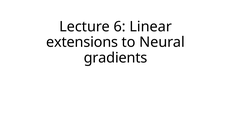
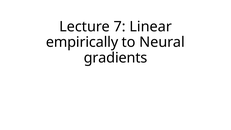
6: 6 -> 7
extensions: extensions -> empirically
